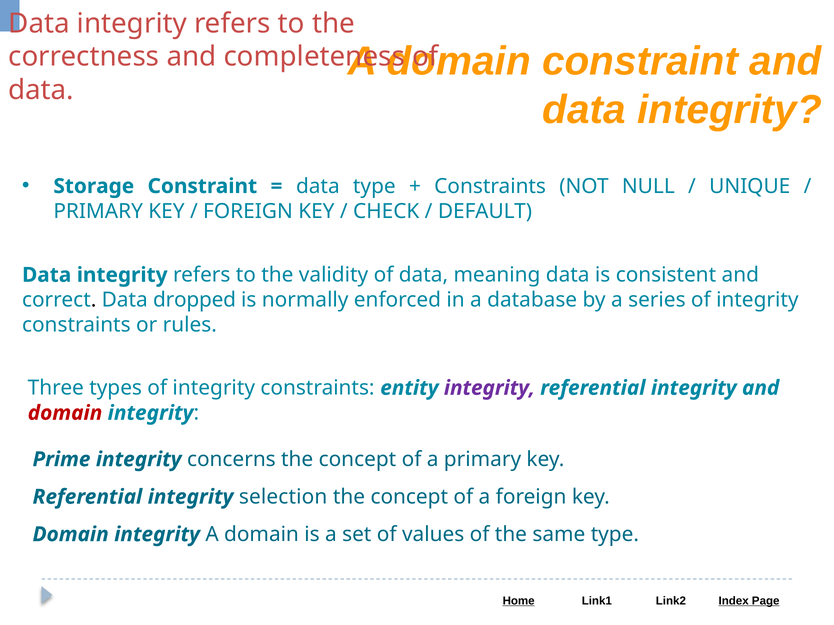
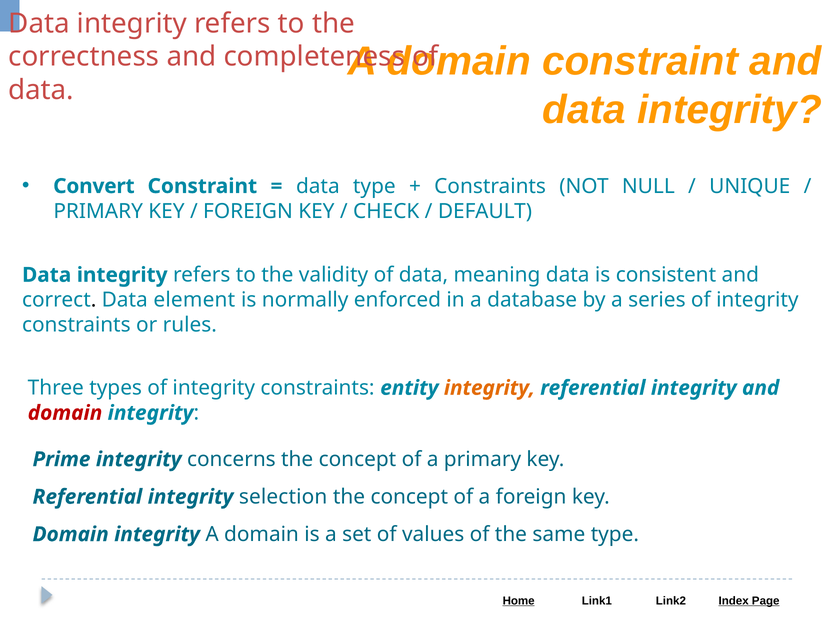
Storage: Storage -> Convert
dropped: dropped -> element
integrity at (489, 388) colour: purple -> orange
